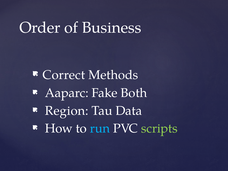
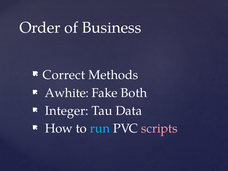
Aaparc: Aaparc -> Awhite
Region: Region -> Integer
scripts colour: light green -> pink
